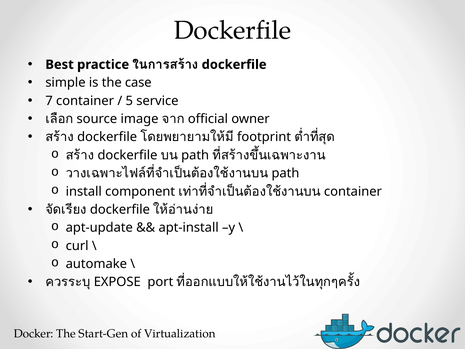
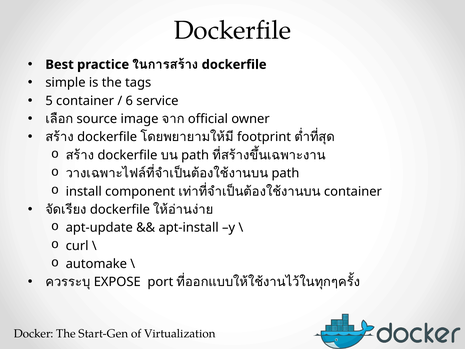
case: case -> tags
7: 7 -> 5
5: 5 -> 6
